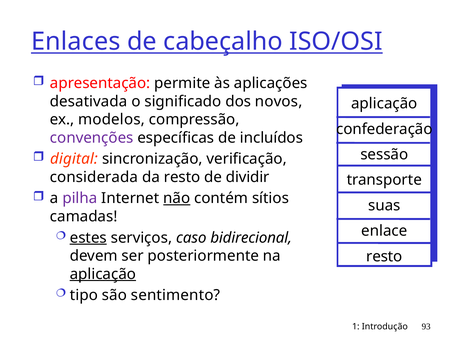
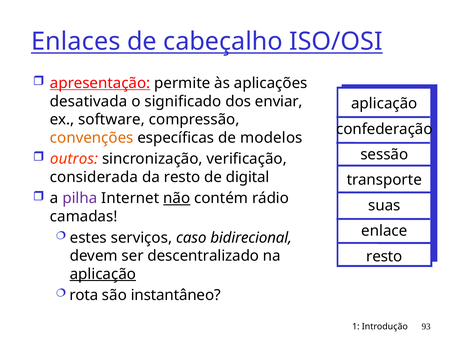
apresentação underline: none -> present
novos: novos -> enviar
modelos: modelos -> software
convenções colour: purple -> orange
incluídos: incluídos -> modelos
digital: digital -> outros
dividir: dividir -> digital
sítios: sítios -> rádio
estes underline: present -> none
posteriormente: posteriormente -> descentralizado
tipo: tipo -> rota
sentimento: sentimento -> instantâneo
